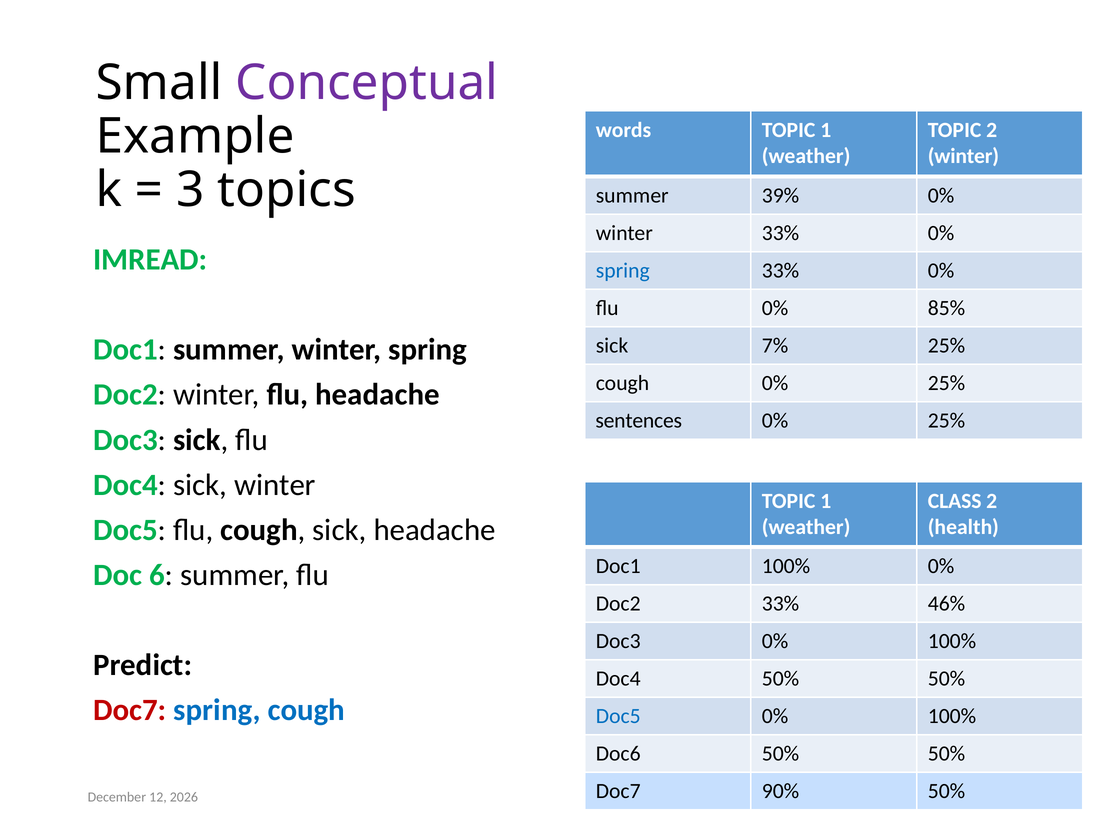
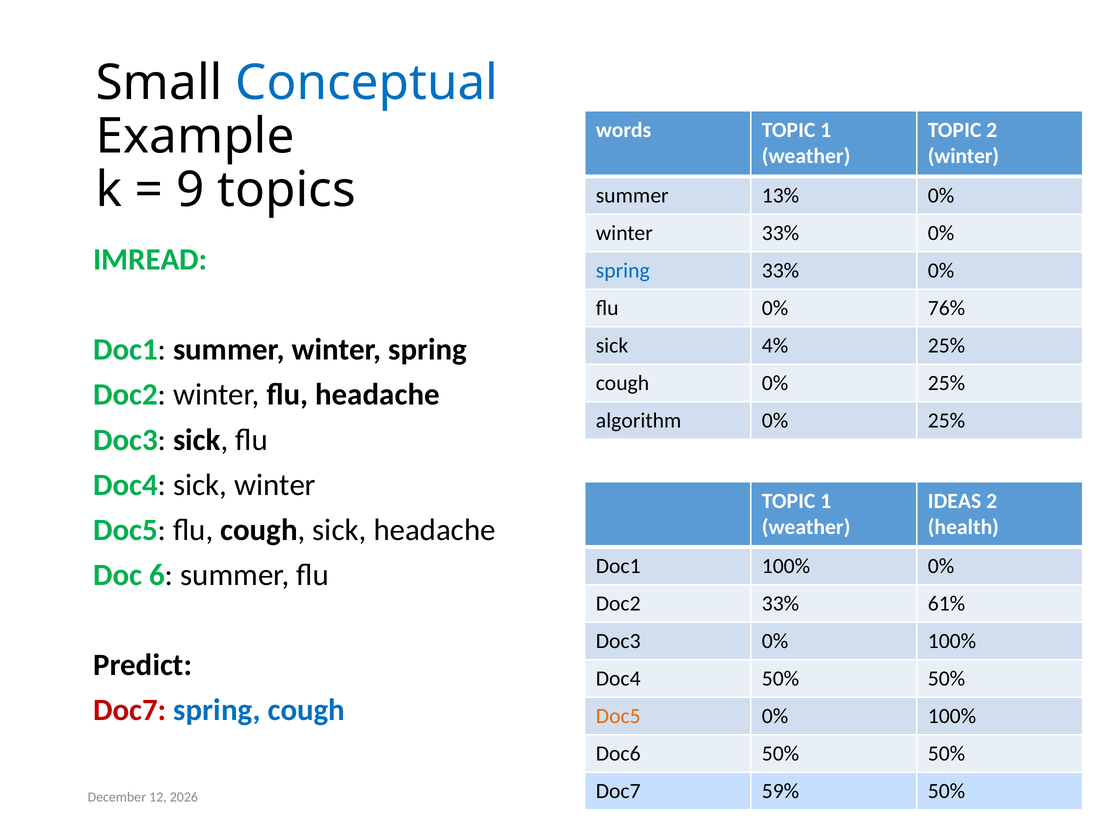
Conceptual colour: purple -> blue
3: 3 -> 9
39%: 39% -> 13%
85%: 85% -> 76%
7%: 7% -> 4%
sentences: sentences -> algorithm
CLASS: CLASS -> IDEAS
46%: 46% -> 61%
Doc5 at (618, 716) colour: blue -> orange
90%: 90% -> 59%
